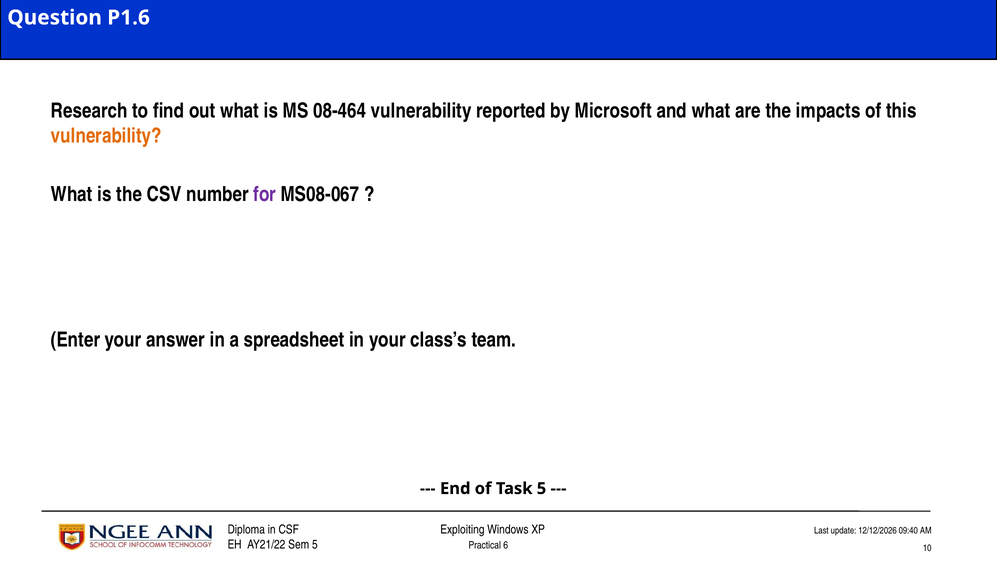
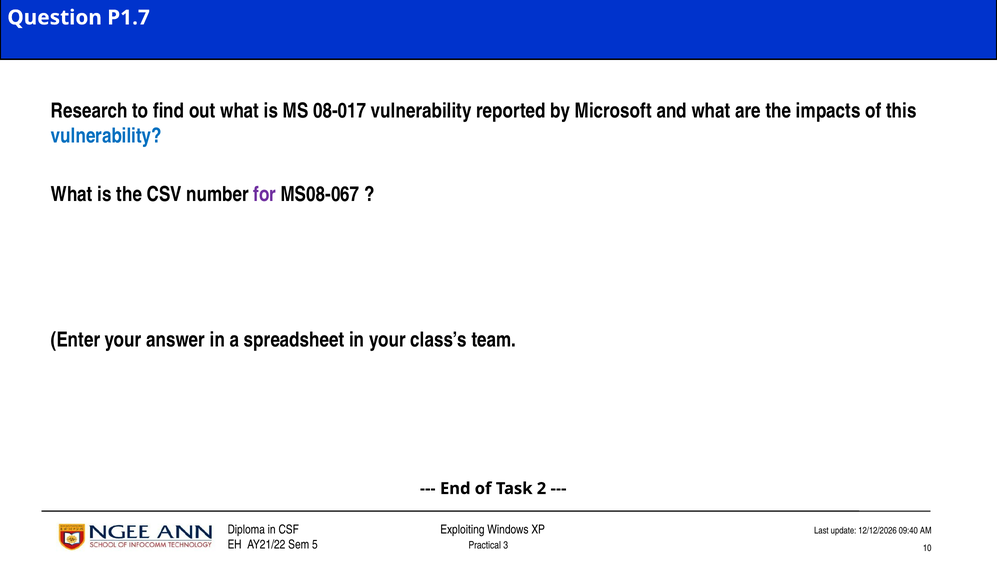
P1.6: P1.6 -> P1.7
08-464: 08-464 -> 08-017
vulnerability at (106, 136) colour: orange -> blue
Task 5: 5 -> 2
6: 6 -> 3
